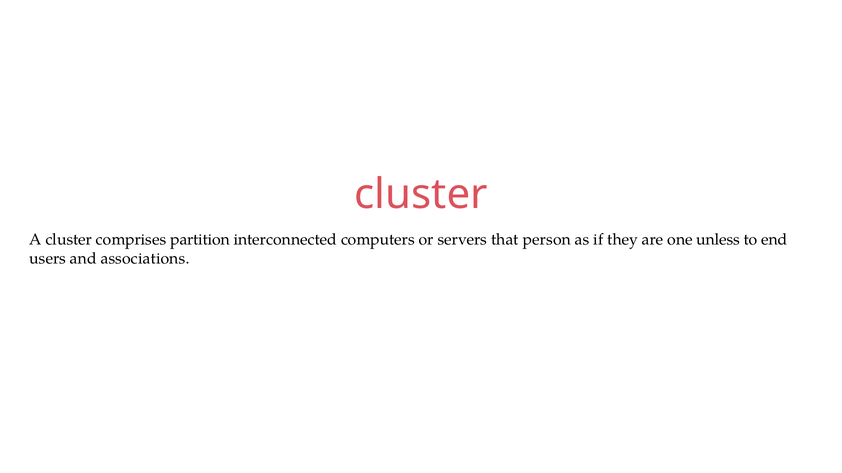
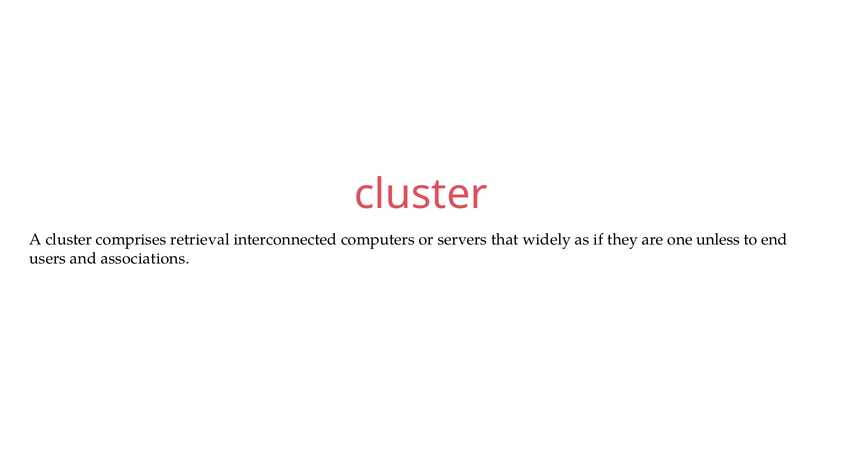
partition: partition -> retrieval
person: person -> widely
